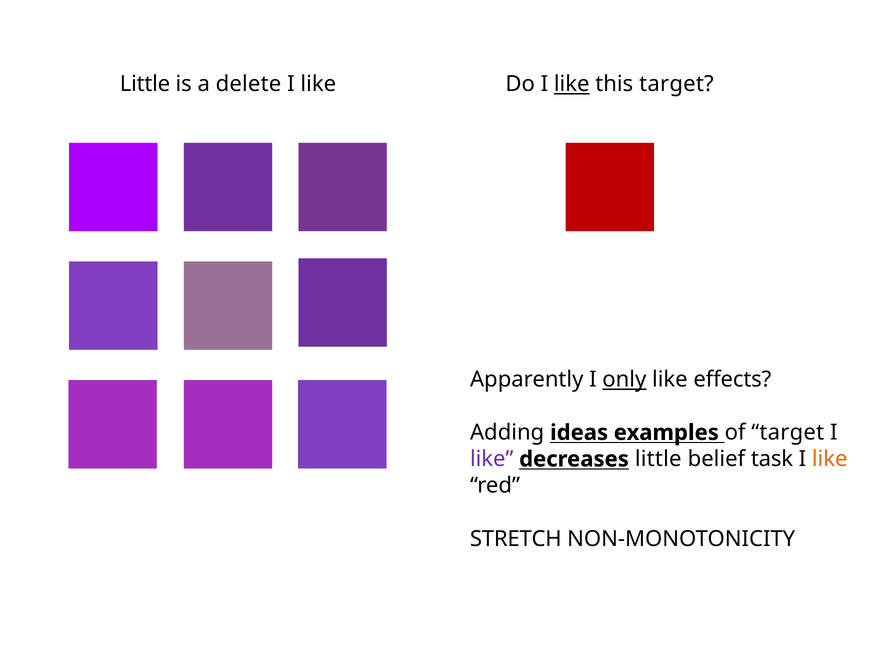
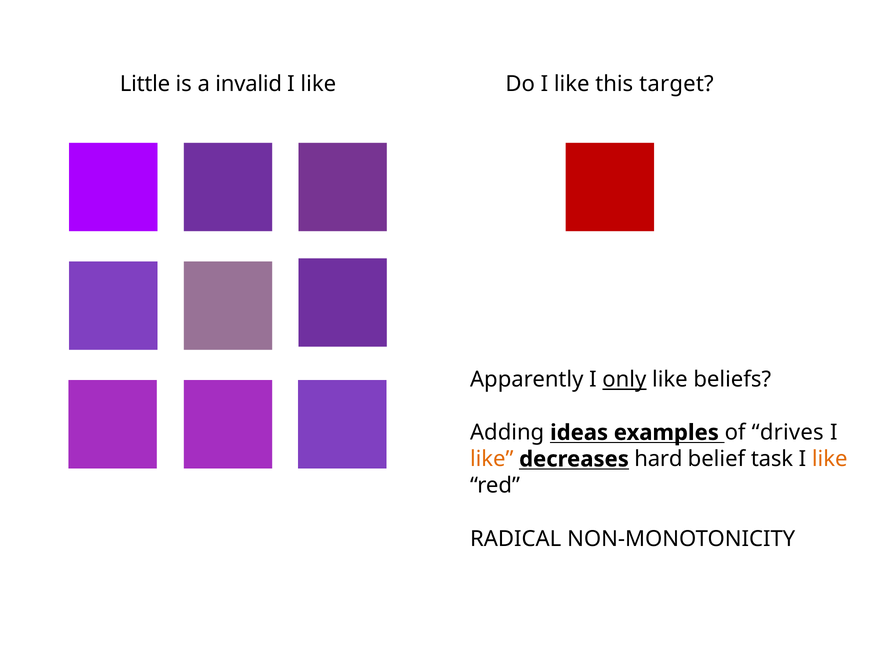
delete: delete -> invalid
like at (572, 84) underline: present -> none
effects: effects -> beliefs
of target: target -> drives
like at (492, 459) colour: purple -> orange
decreases little: little -> hard
STRETCH: STRETCH -> RADICAL
